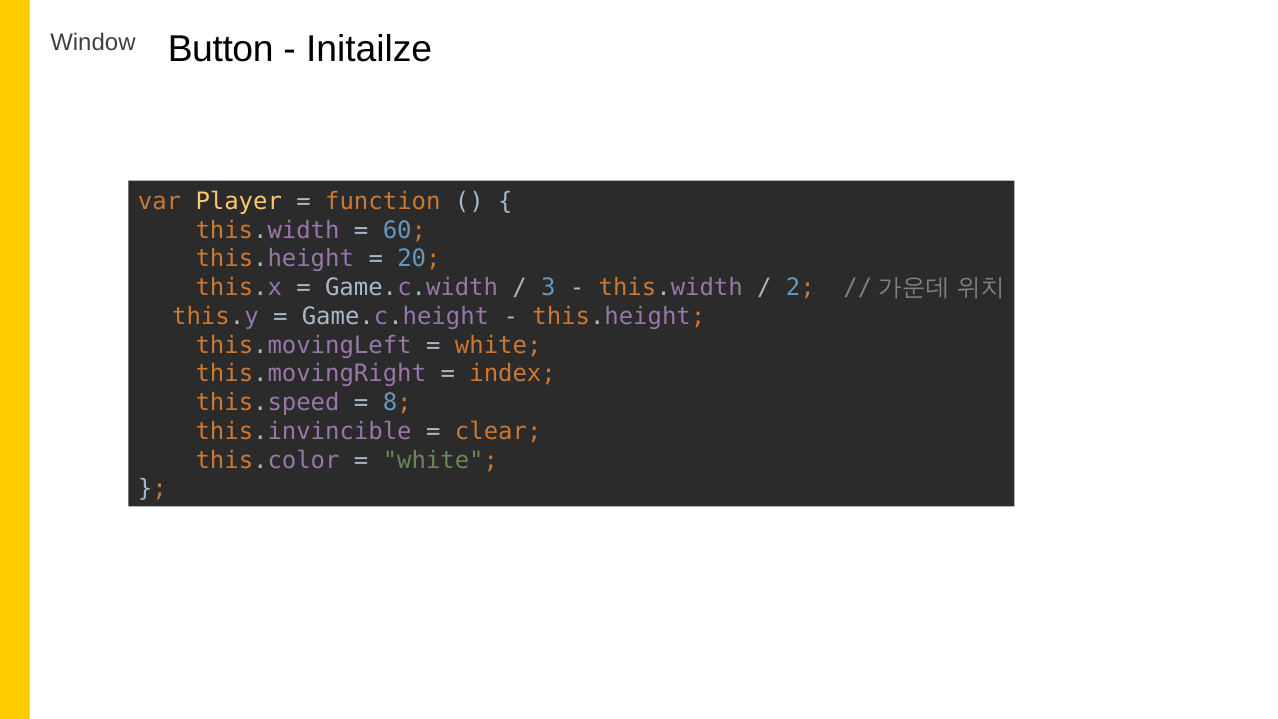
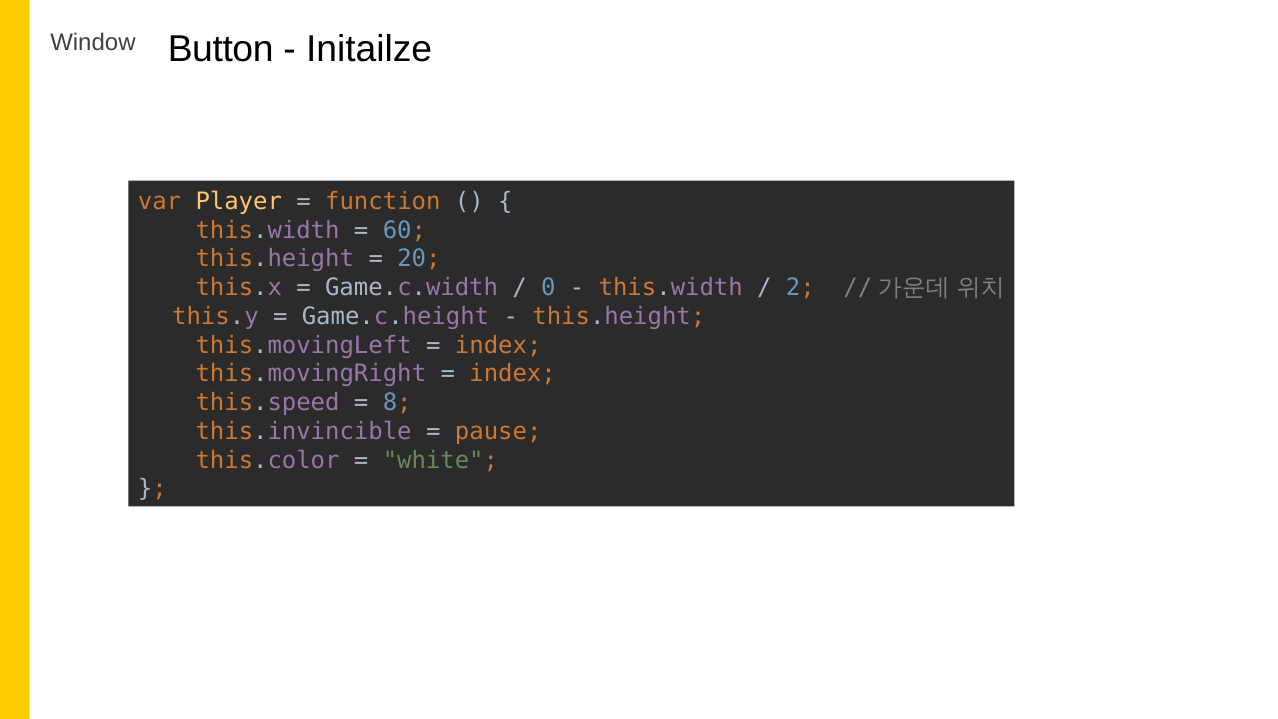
3: 3 -> 0
white at (498, 345): white -> index
clear: clear -> pause
